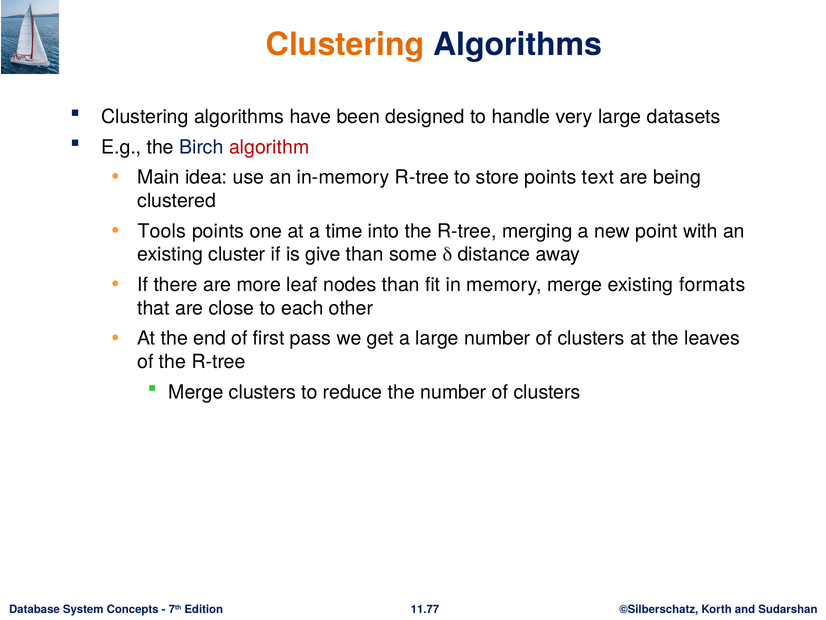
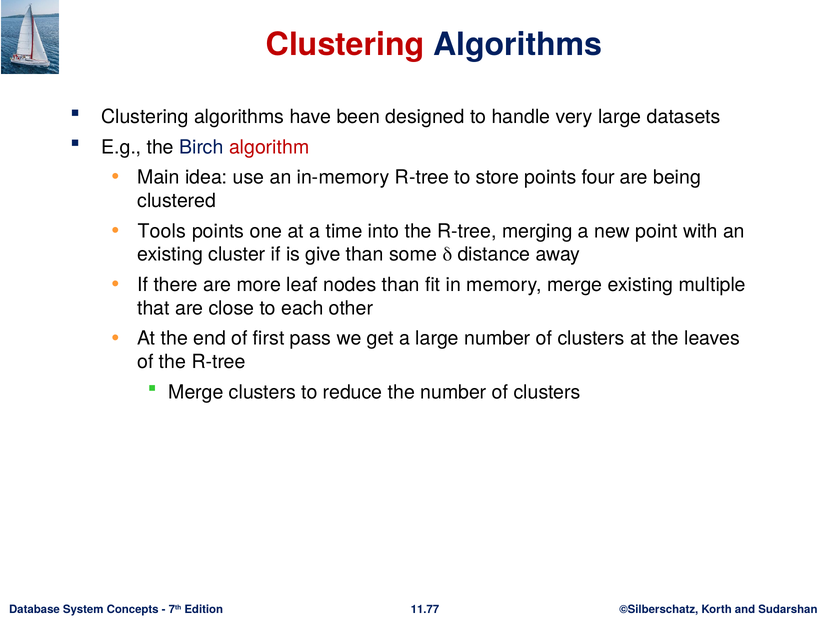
Clustering at (345, 44) colour: orange -> red
text: text -> four
formats: formats -> multiple
